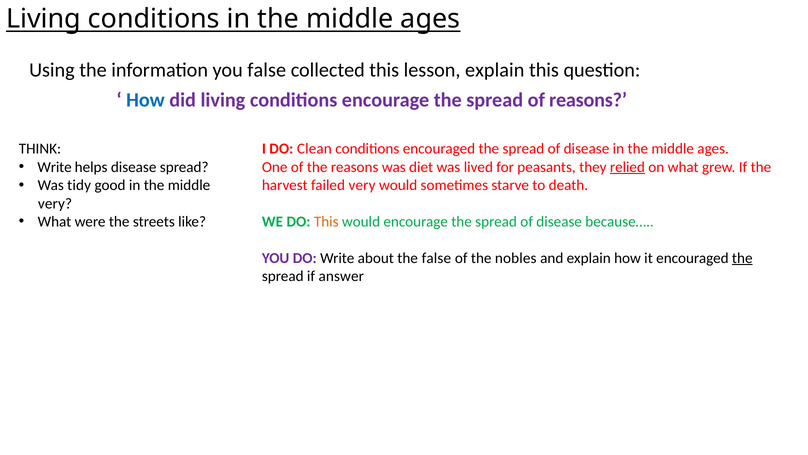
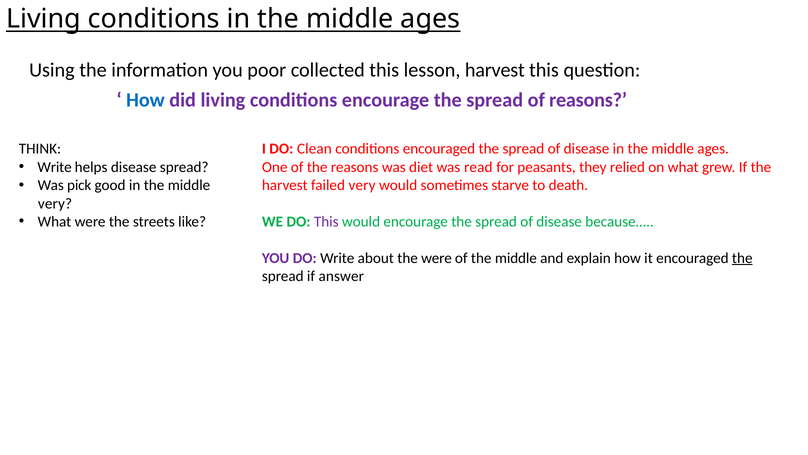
you false: false -> poor
lesson explain: explain -> harvest
lived: lived -> read
relied underline: present -> none
tidy: tidy -> pick
This at (326, 222) colour: orange -> purple
the false: false -> were
of the nobles: nobles -> middle
